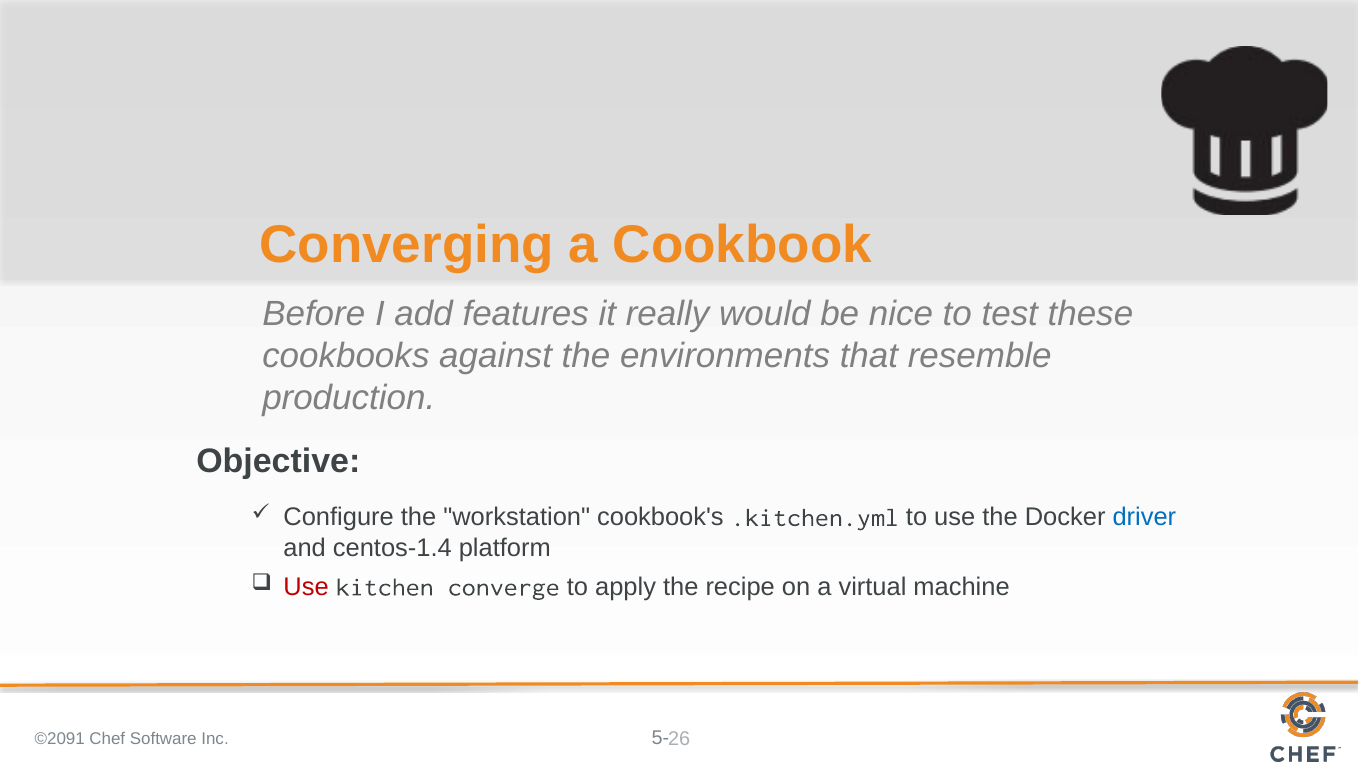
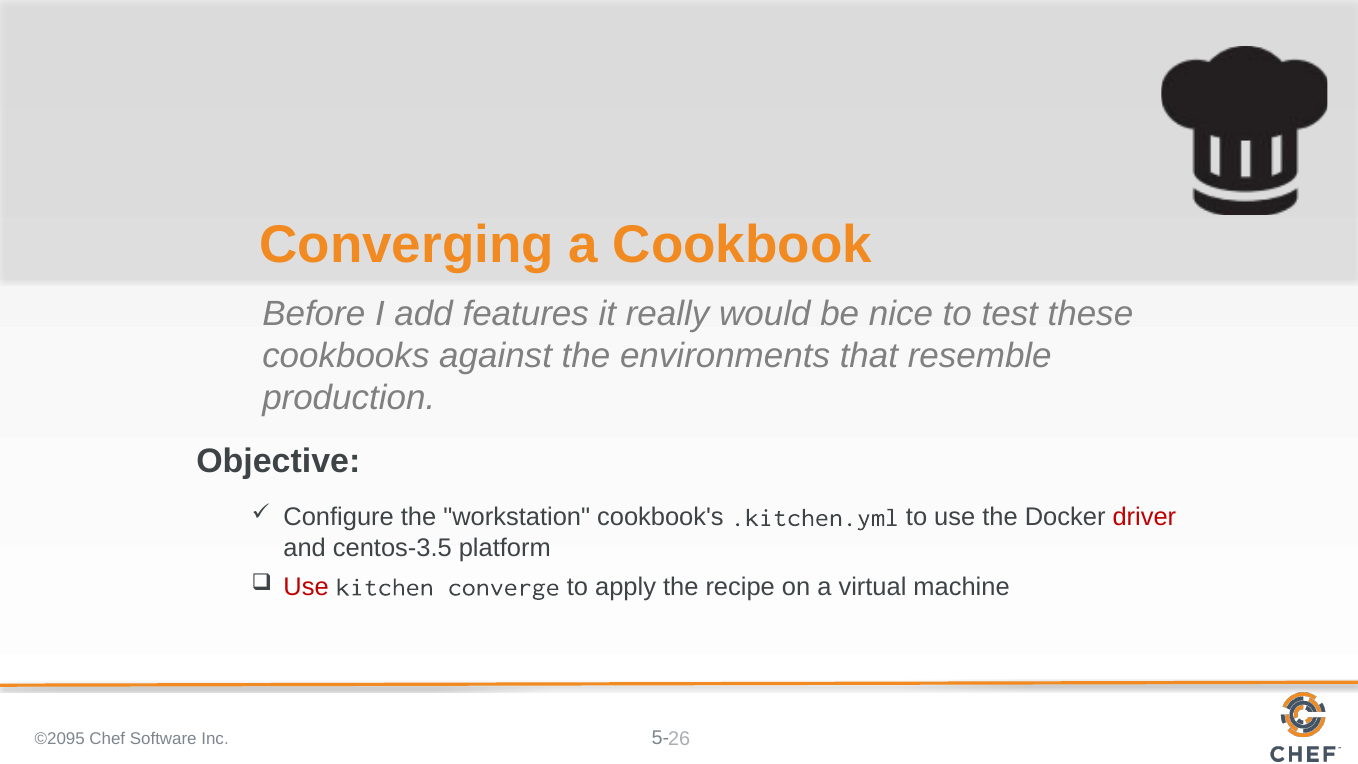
driver colour: blue -> red
centos-1.4: centos-1.4 -> centos-3.5
©2091: ©2091 -> ©2095
